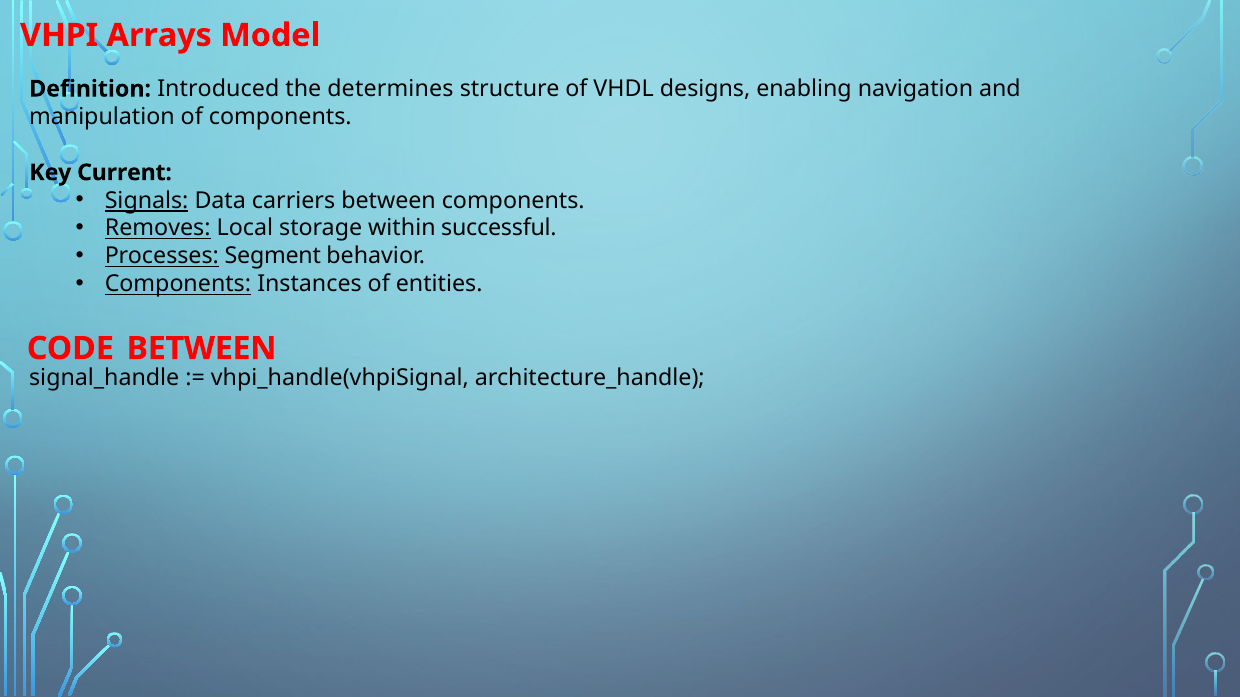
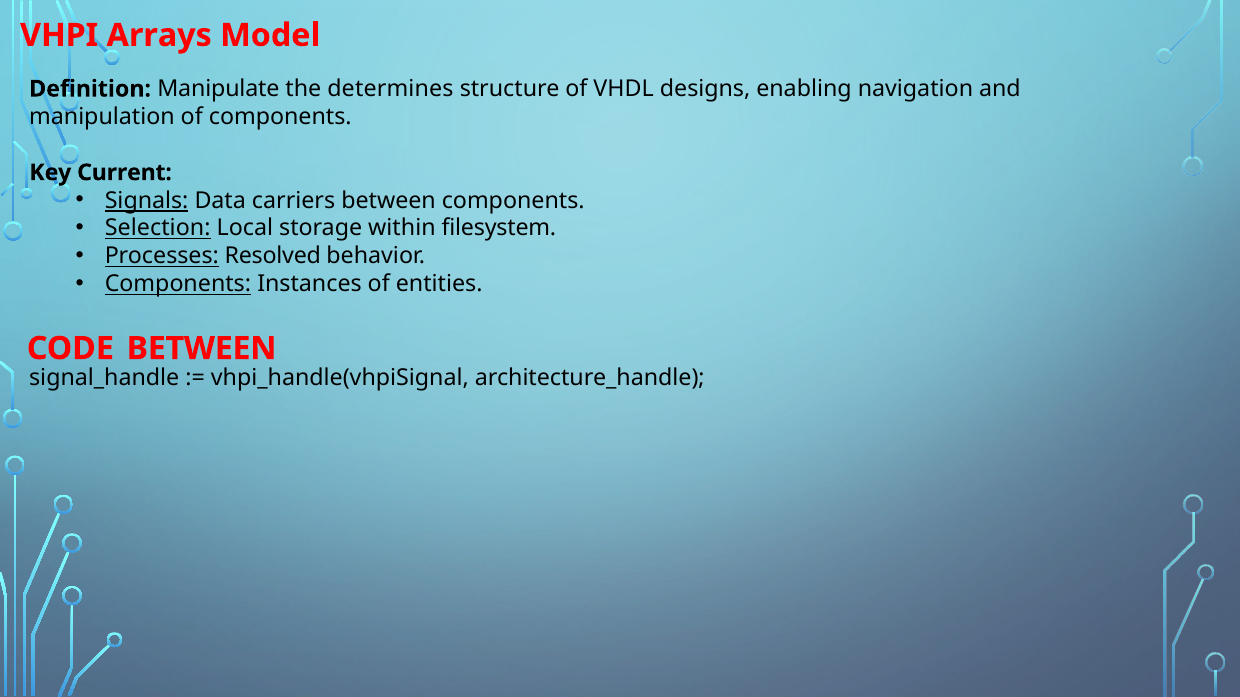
Introduced: Introduced -> Manipulate
Removes: Removes -> Selection
successful: successful -> filesystem
Segment: Segment -> Resolved
